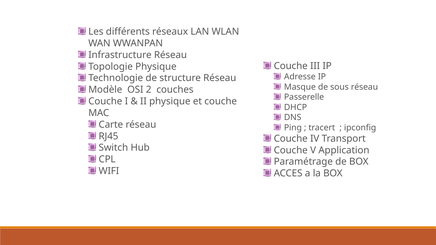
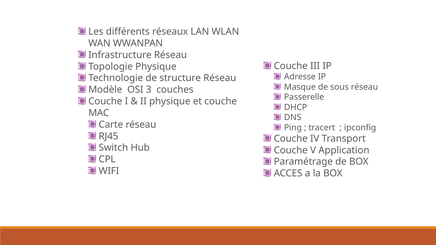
2: 2 -> 3
